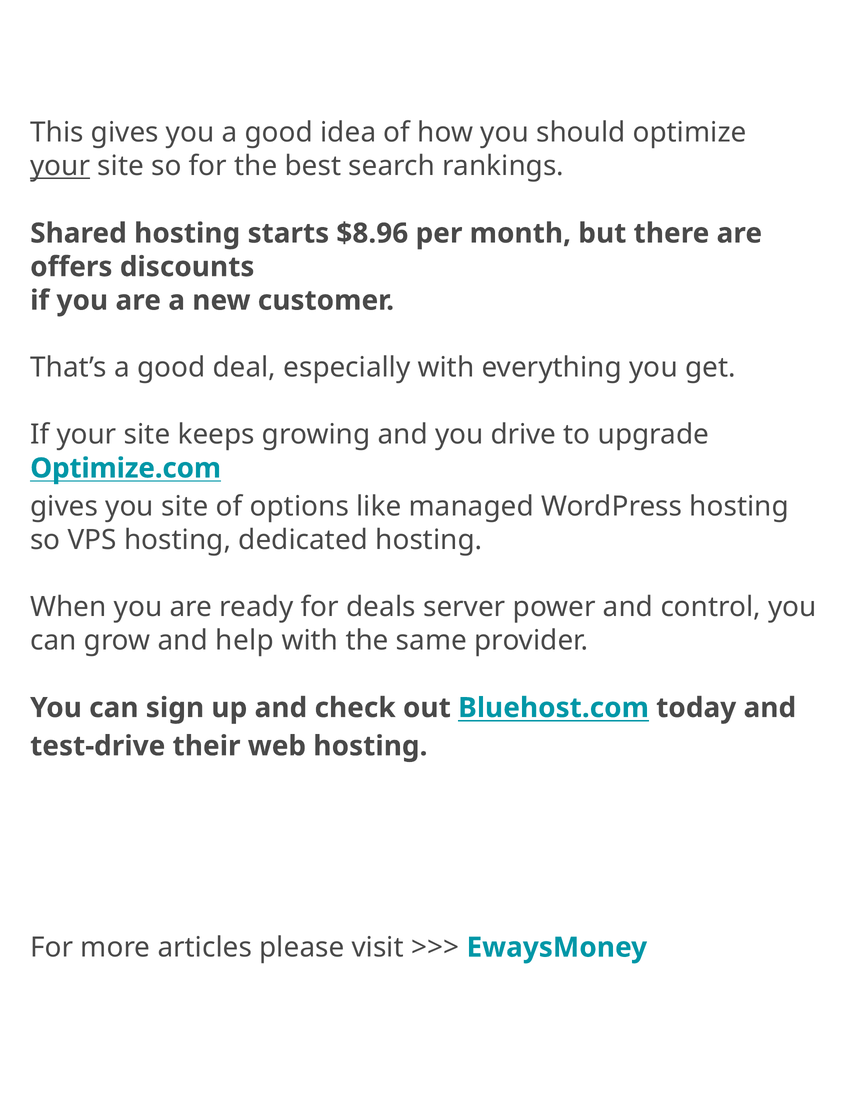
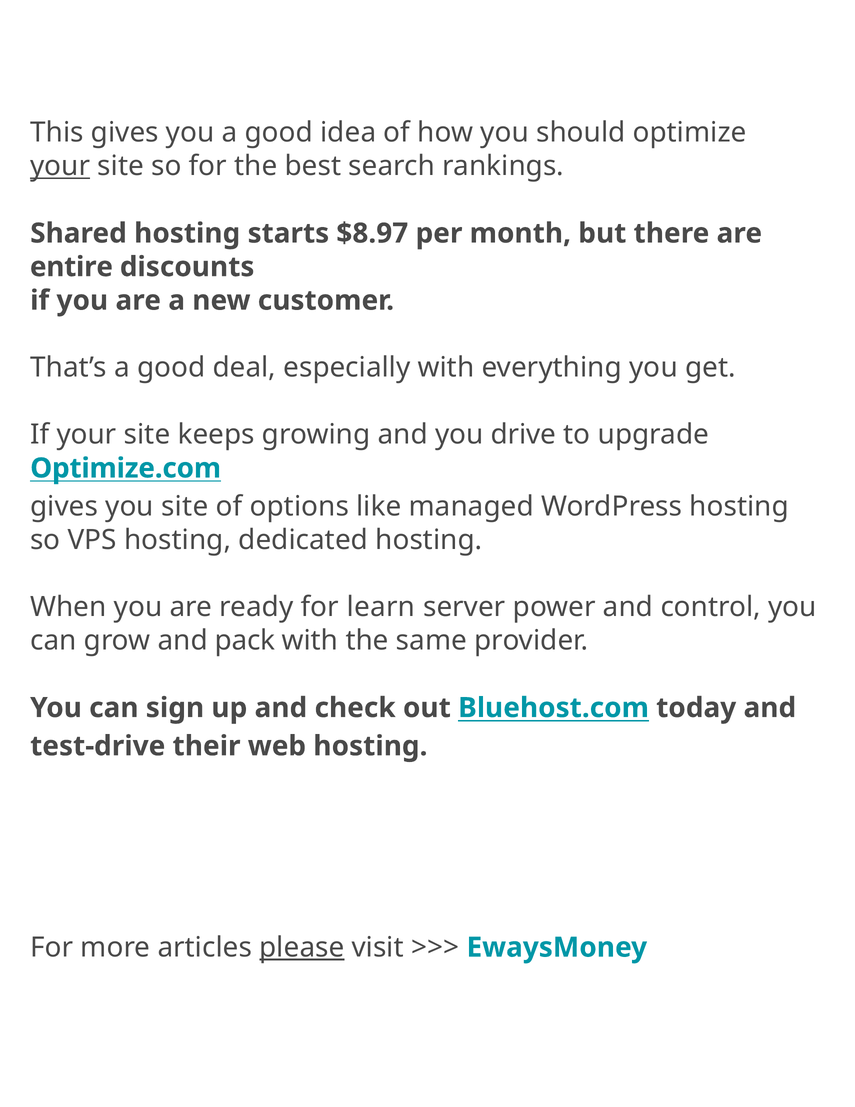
$8.96: $8.96 -> $8.97
offers: offers -> entire
deals: deals -> learn
help: help -> pack
please underline: none -> present
